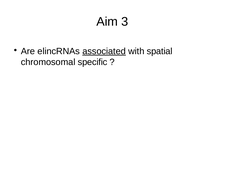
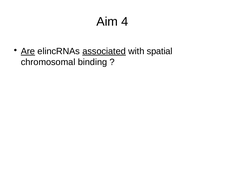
3: 3 -> 4
Are underline: none -> present
specific: specific -> binding
